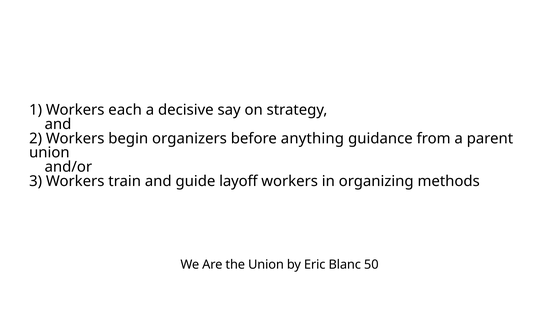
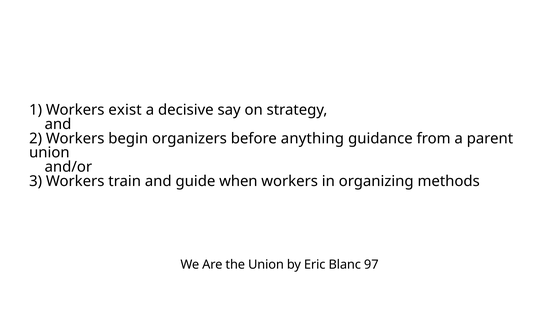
each: each -> exist
layoff: layoff -> when
50: 50 -> 97
